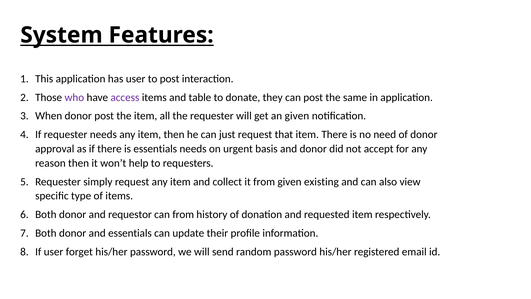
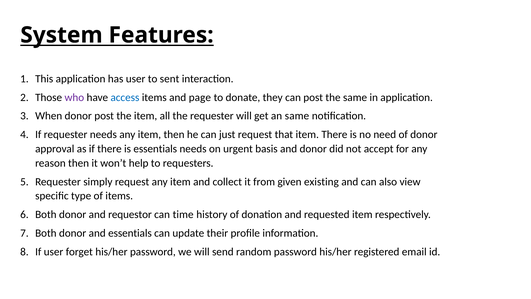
to post: post -> sent
access colour: purple -> blue
table: table -> page
an given: given -> same
can from: from -> time
